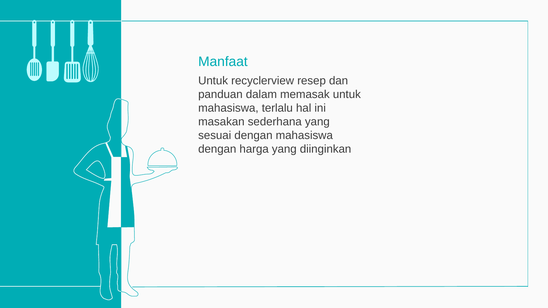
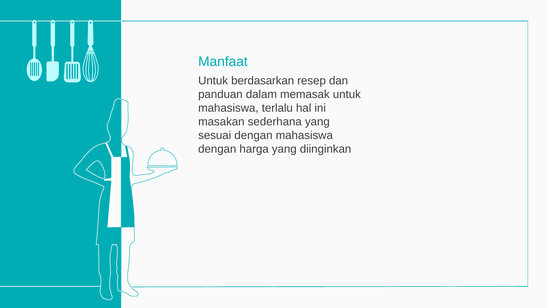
recyclerview: recyclerview -> berdasarkan
